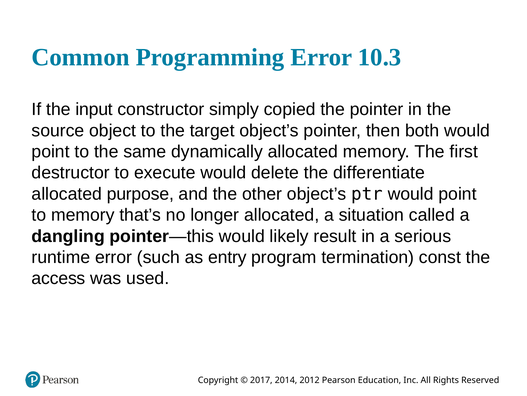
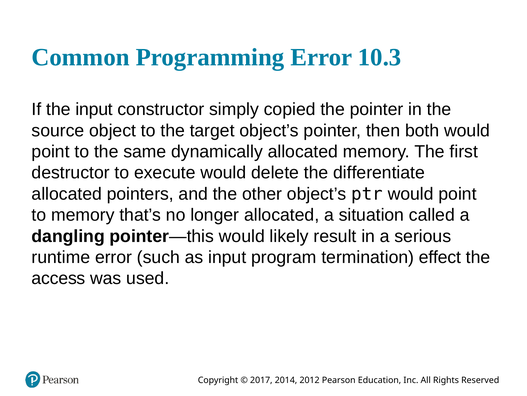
purpose: purpose -> pointers
as entry: entry -> input
const: const -> effect
